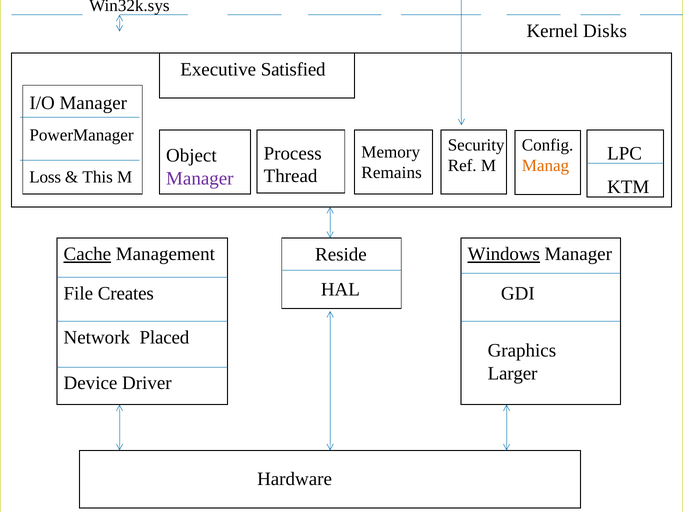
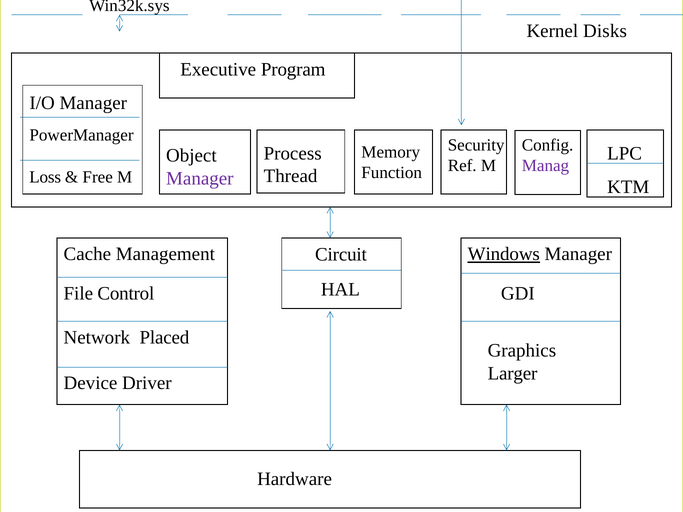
Satisfied: Satisfied -> Program
Manag colour: orange -> purple
Remains: Remains -> Function
This: This -> Free
Cache underline: present -> none
Reside: Reside -> Circuit
Creates: Creates -> Control
